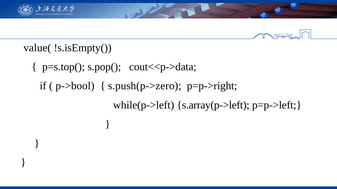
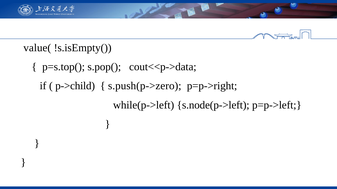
p->bool: p->bool -> p->child
s.array(p->left: s.array(p->left -> s.node(p->left
